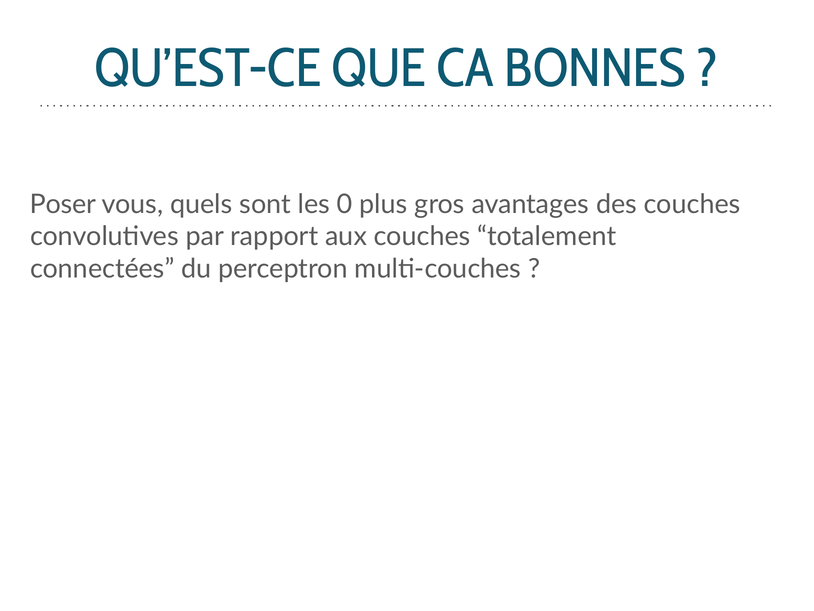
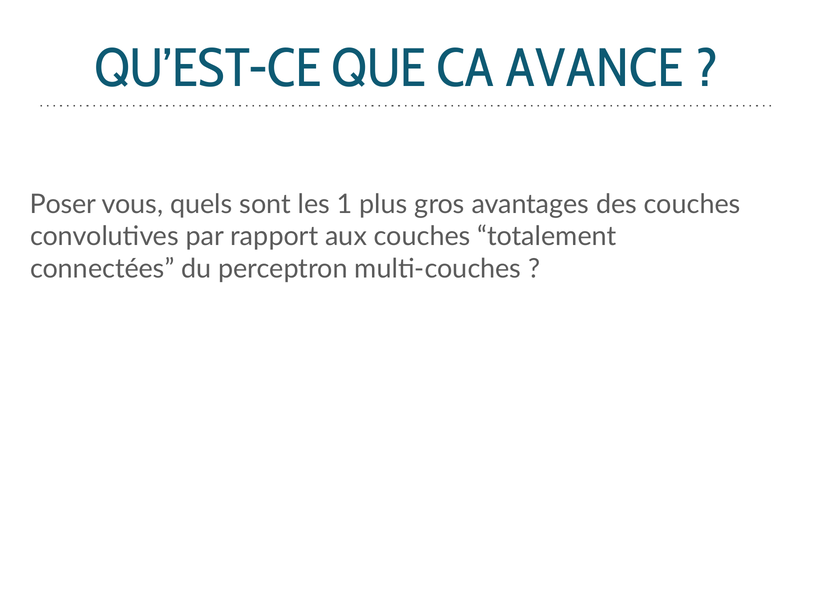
BONNES: BONNES -> AVANCE
0: 0 -> 1
